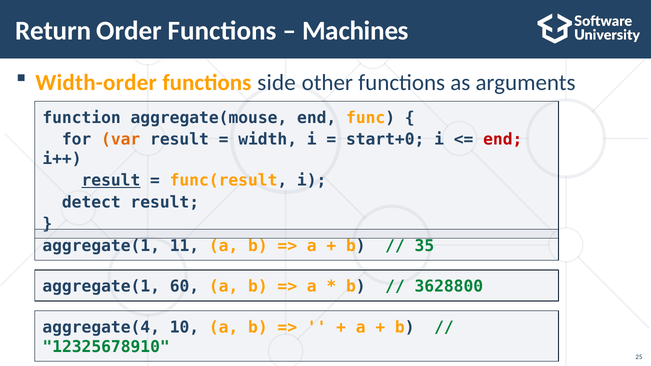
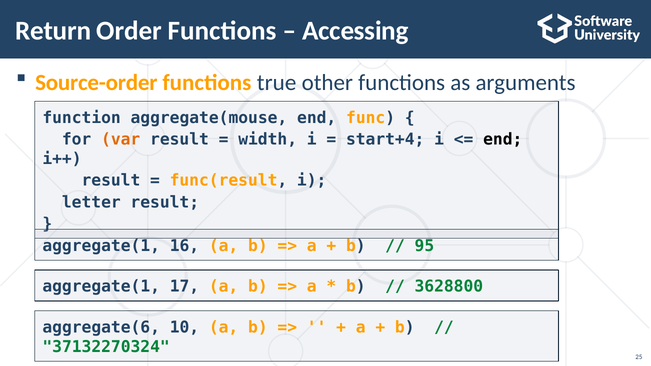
Machines: Machines -> Accessing
Width-order: Width-order -> Source-order
side: side -> true
start+0: start+0 -> start+4
end at (503, 140) colour: red -> black
result at (111, 181) underline: present -> none
detect: detect -> letter
11: 11 -> 16
35: 35 -> 95
60: 60 -> 17
aggregate(4: aggregate(4 -> aggregate(6
12325678910: 12325678910 -> 37132270324
